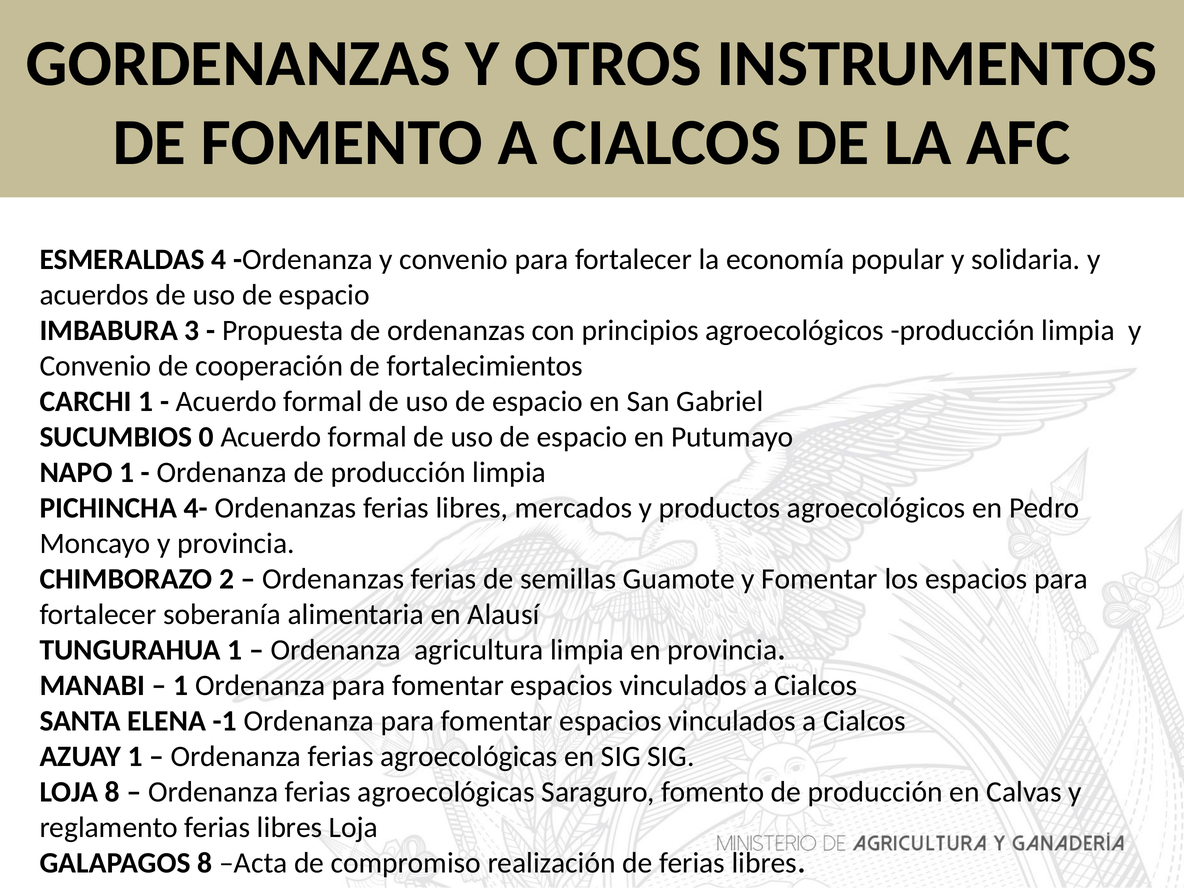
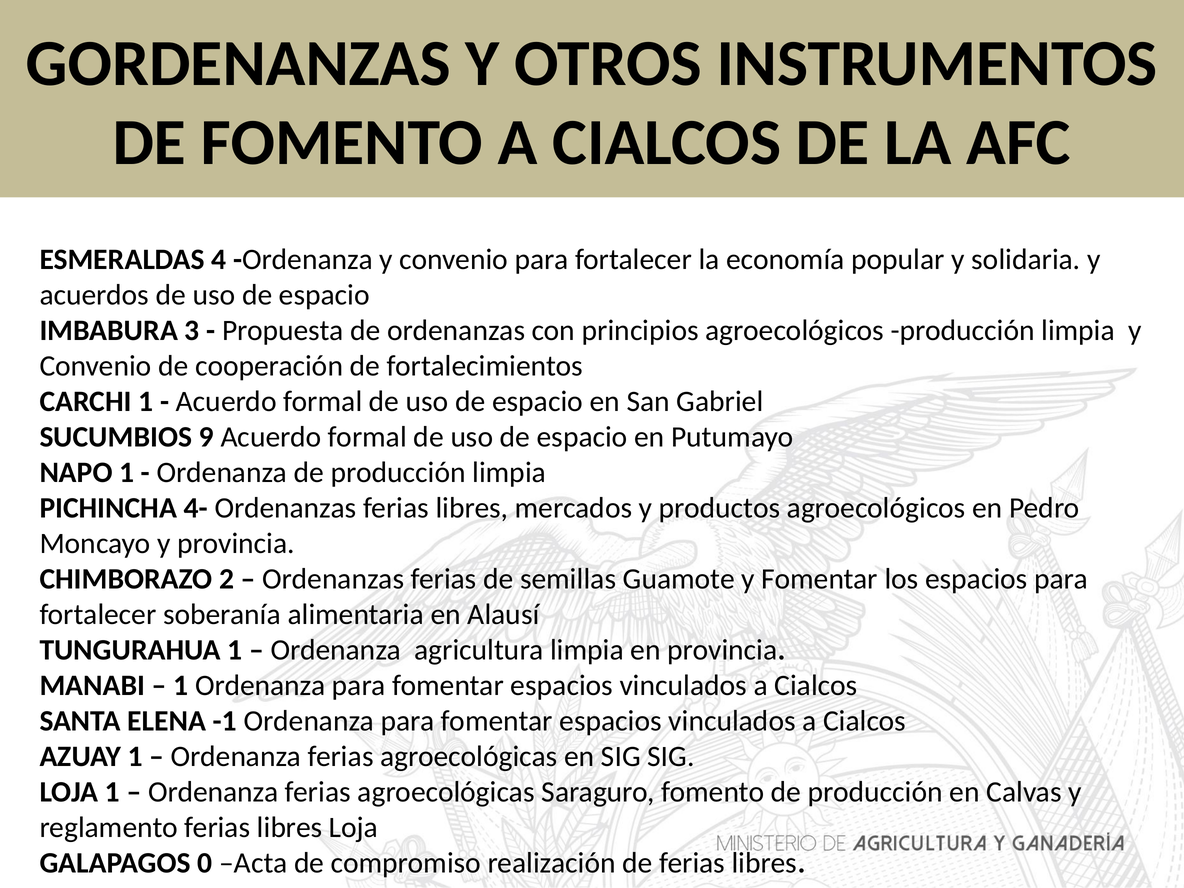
0: 0 -> 9
LOJA 8: 8 -> 1
GALAPAGOS 8: 8 -> 0
